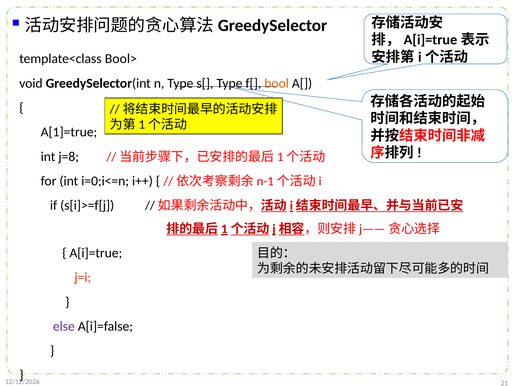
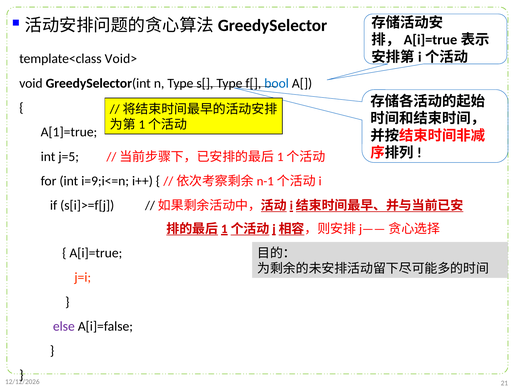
Bool>: Bool> -> Void>
bool colour: orange -> blue
j=8: j=8 -> j=5
i=0;i<=n: i=0;i<=n -> i=9;i<=n
